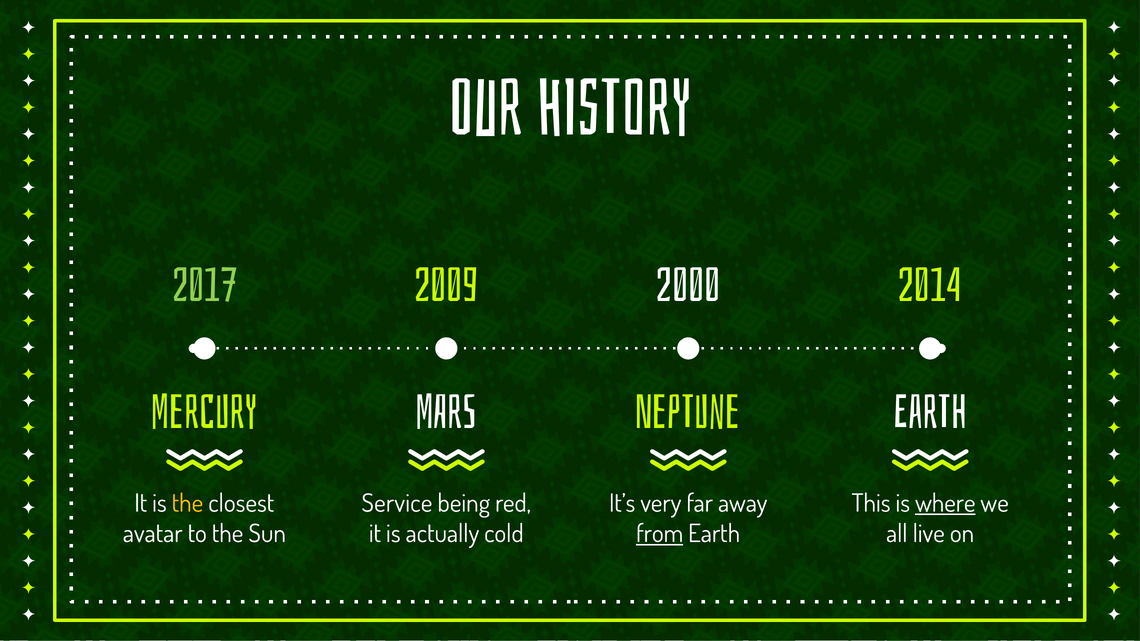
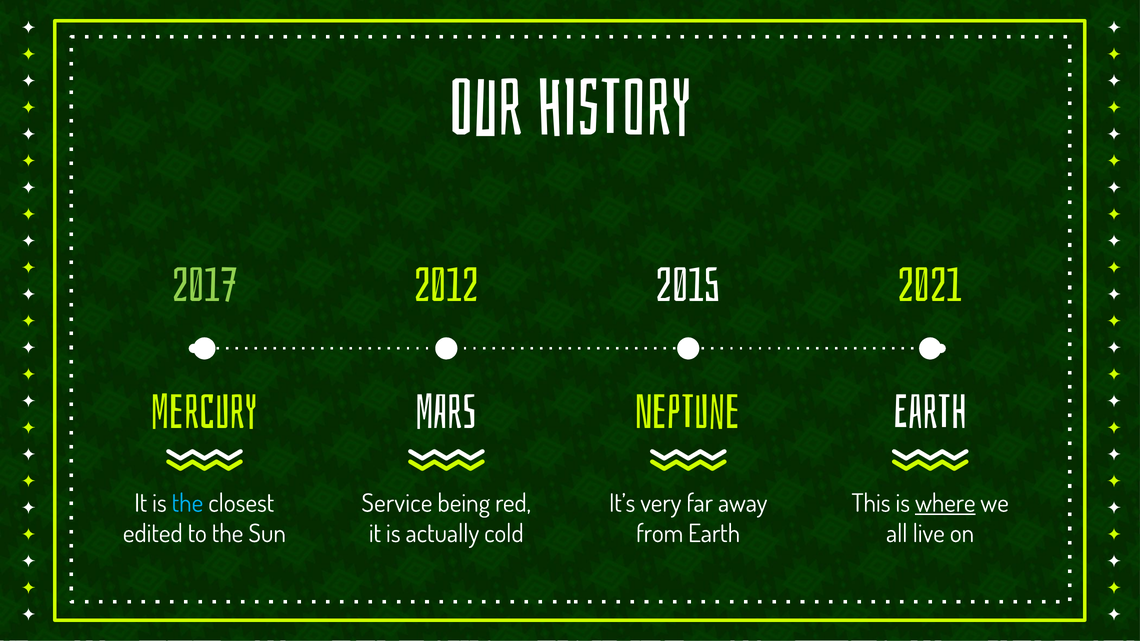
2009: 2009 -> 2012
2000: 2000 -> 2015
2014: 2014 -> 2021
the at (187, 504) colour: yellow -> light blue
avatar: avatar -> edited
from underline: present -> none
